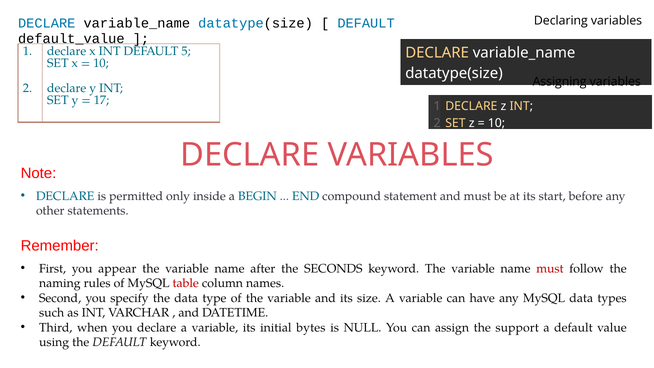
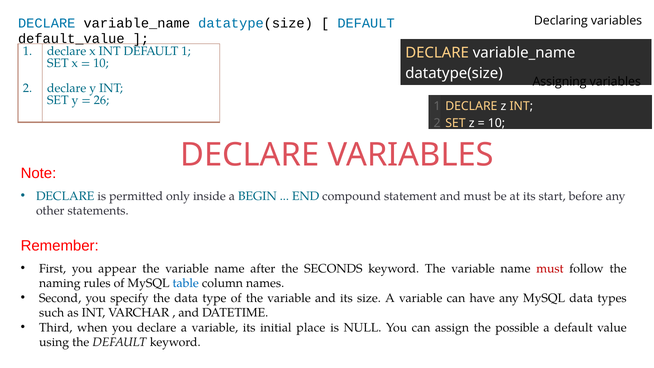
DEFAULT 5: 5 -> 1
17: 17 -> 26
table colour: red -> blue
bytes: bytes -> place
support: support -> possible
